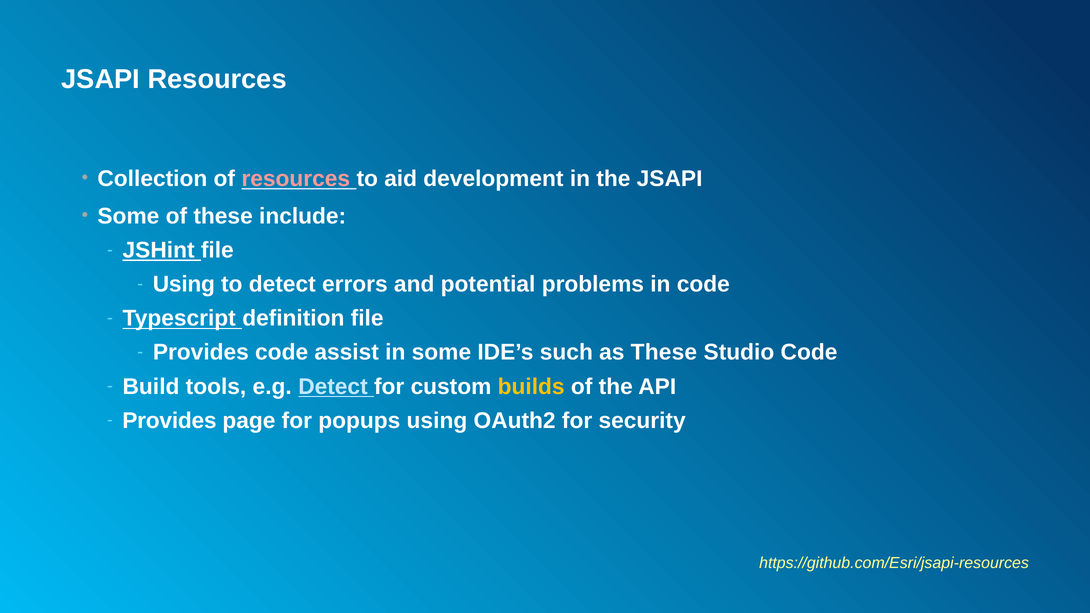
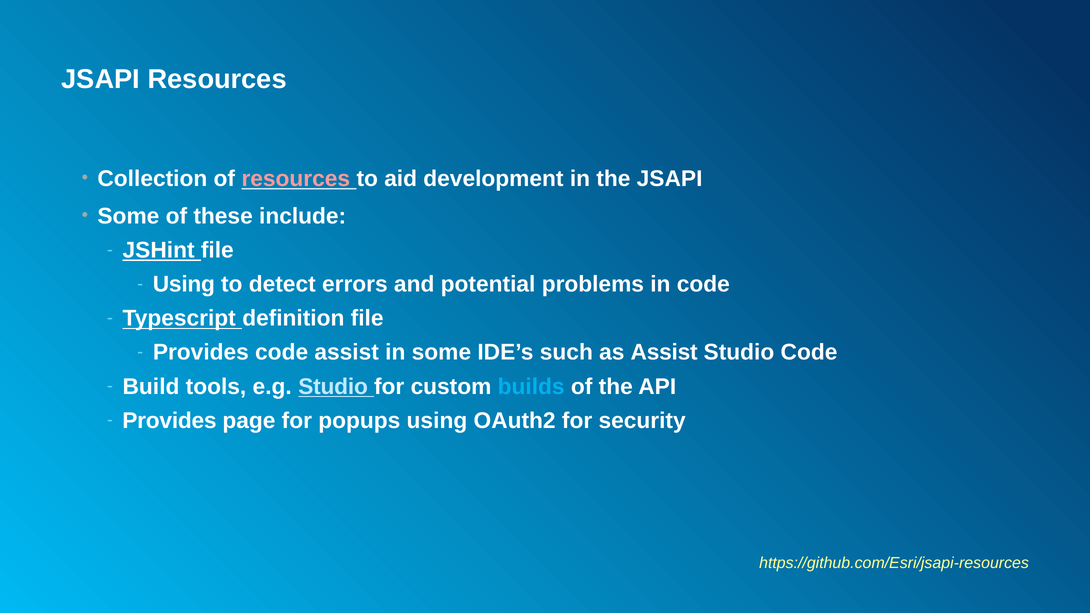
as These: These -> Assist
e.g Detect: Detect -> Studio
builds colour: yellow -> light blue
